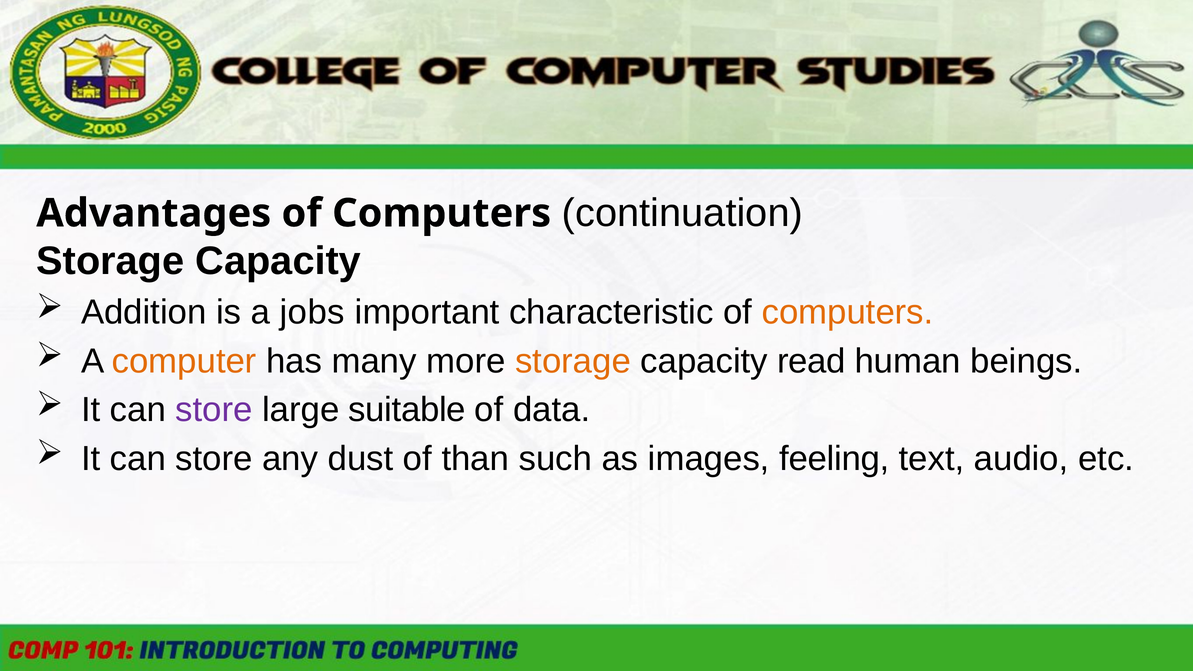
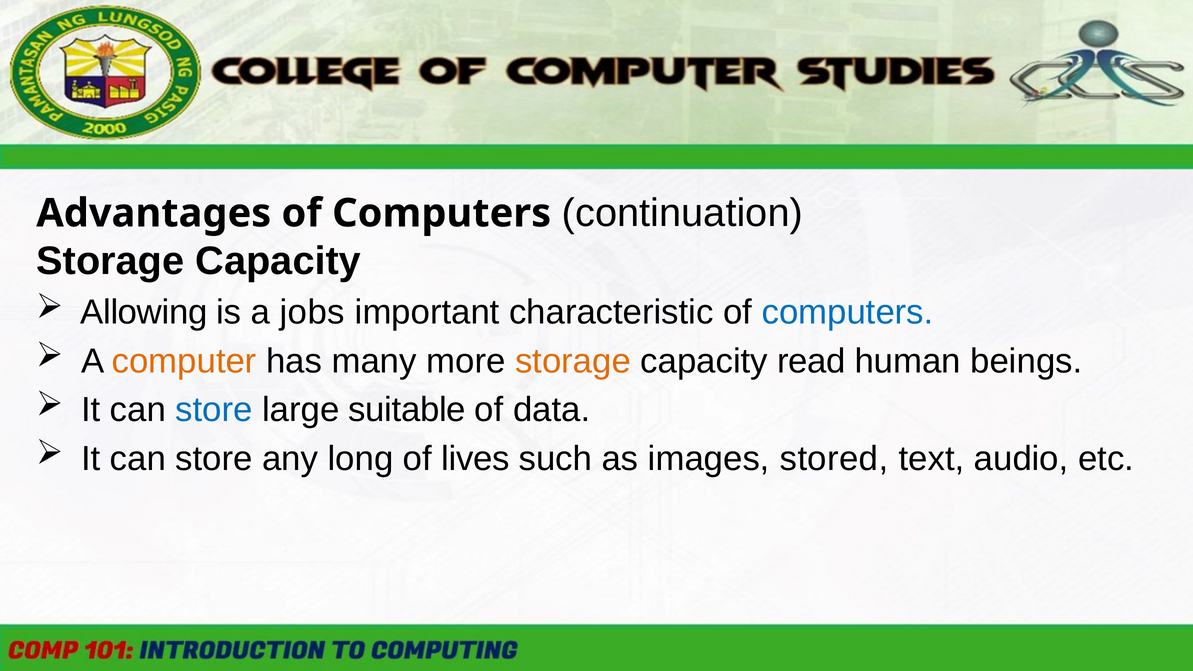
Addition: Addition -> Allowing
computers at (848, 312) colour: orange -> blue
store at (214, 410) colour: purple -> blue
dust: dust -> long
than: than -> lives
feeling: feeling -> stored
